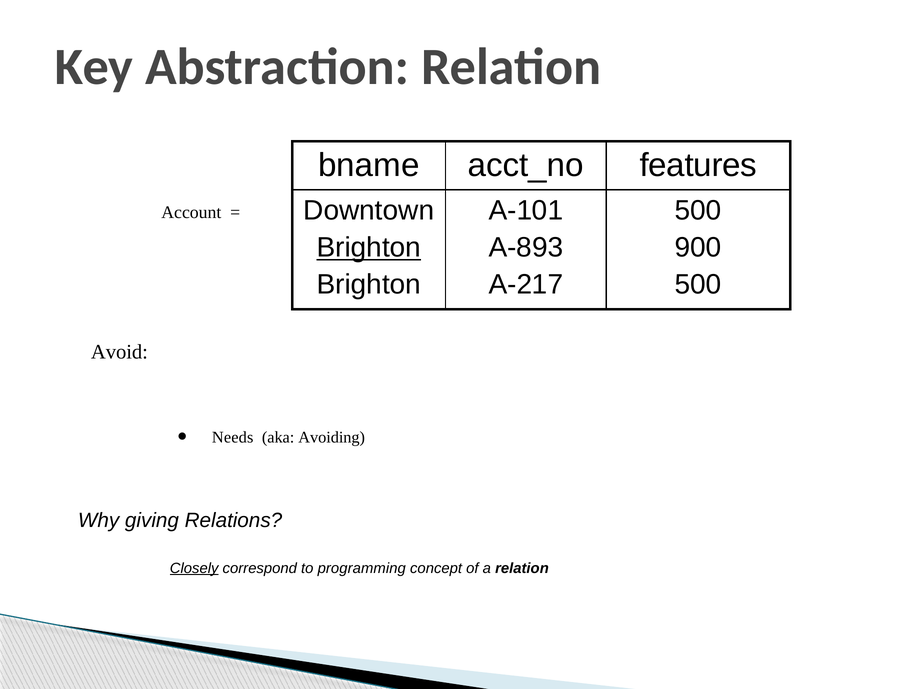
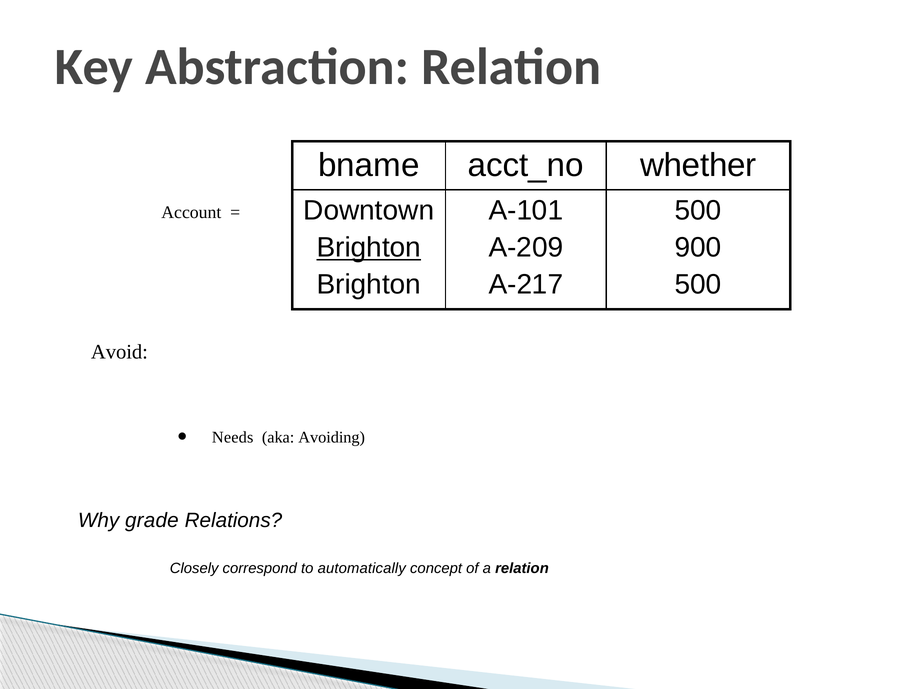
features: features -> whether
A-893: A-893 -> A-209
giving: giving -> grade
Closely underline: present -> none
programming: programming -> automatically
